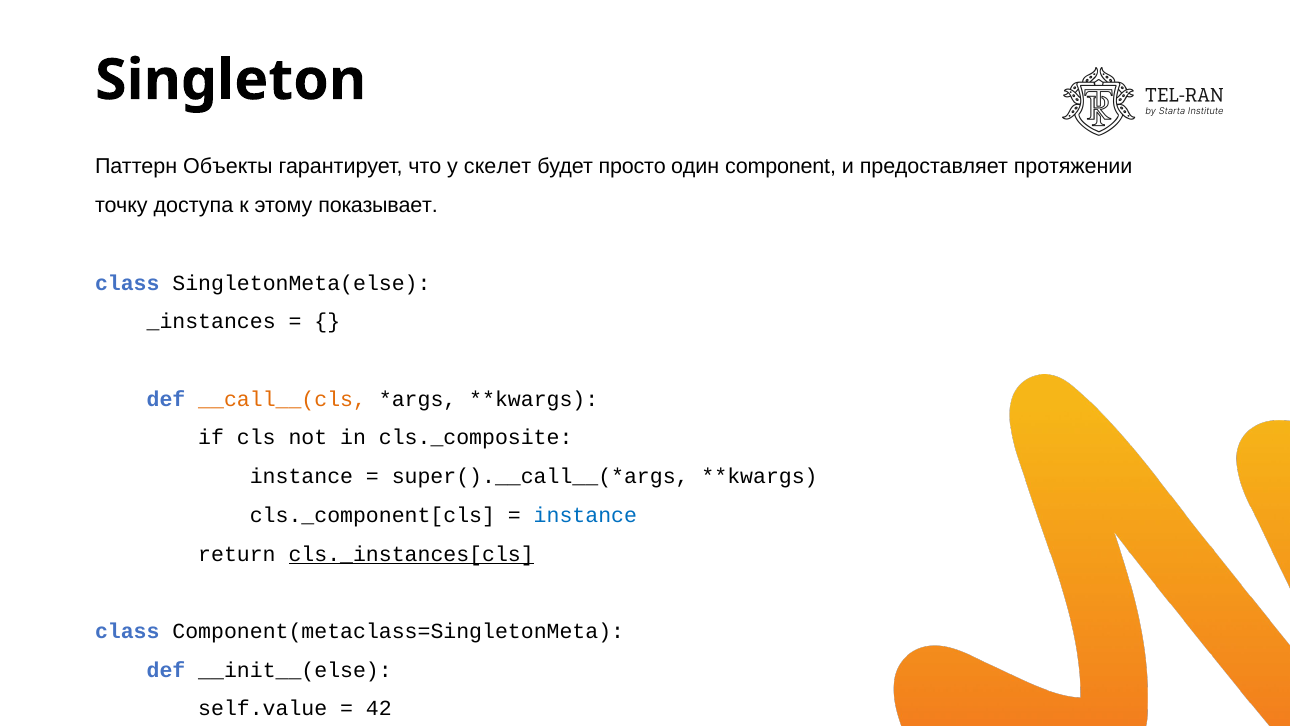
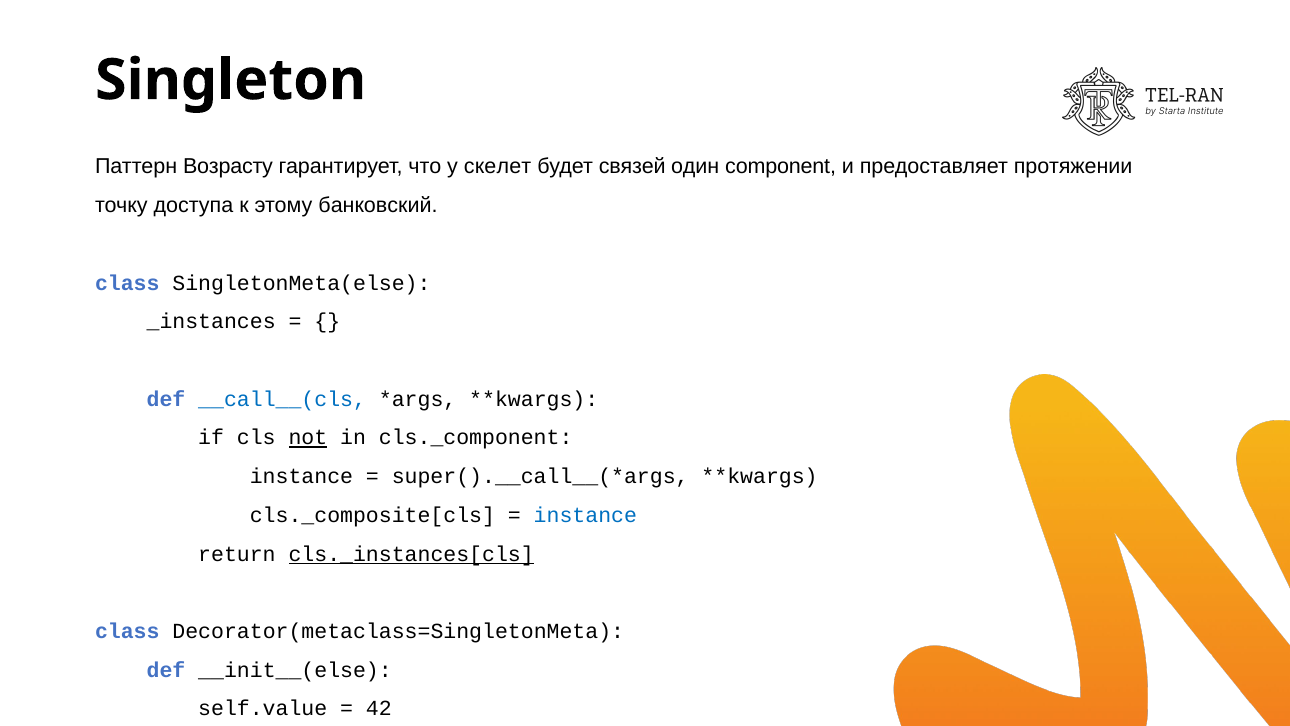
Объекты: Объекты -> Возрасту
просто: просто -> связей
показывает: показывает -> банковский
__call__(cls colour: orange -> blue
not underline: none -> present
cls._composite: cls._composite -> cls._component
cls._component[cls: cls._component[cls -> cls._composite[cls
Component(metaclass=SingletonMeta: Component(metaclass=SingletonMeta -> Decorator(metaclass=SingletonMeta
